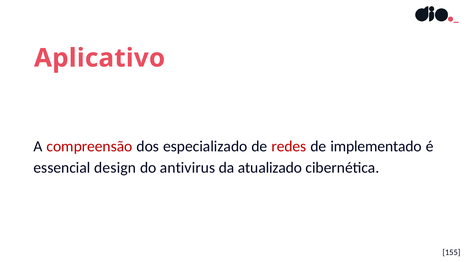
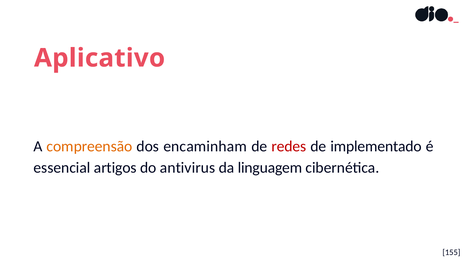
compreensão colour: red -> orange
especializado: especializado -> encaminham
design: design -> artigos
atualizado: atualizado -> linguagem
